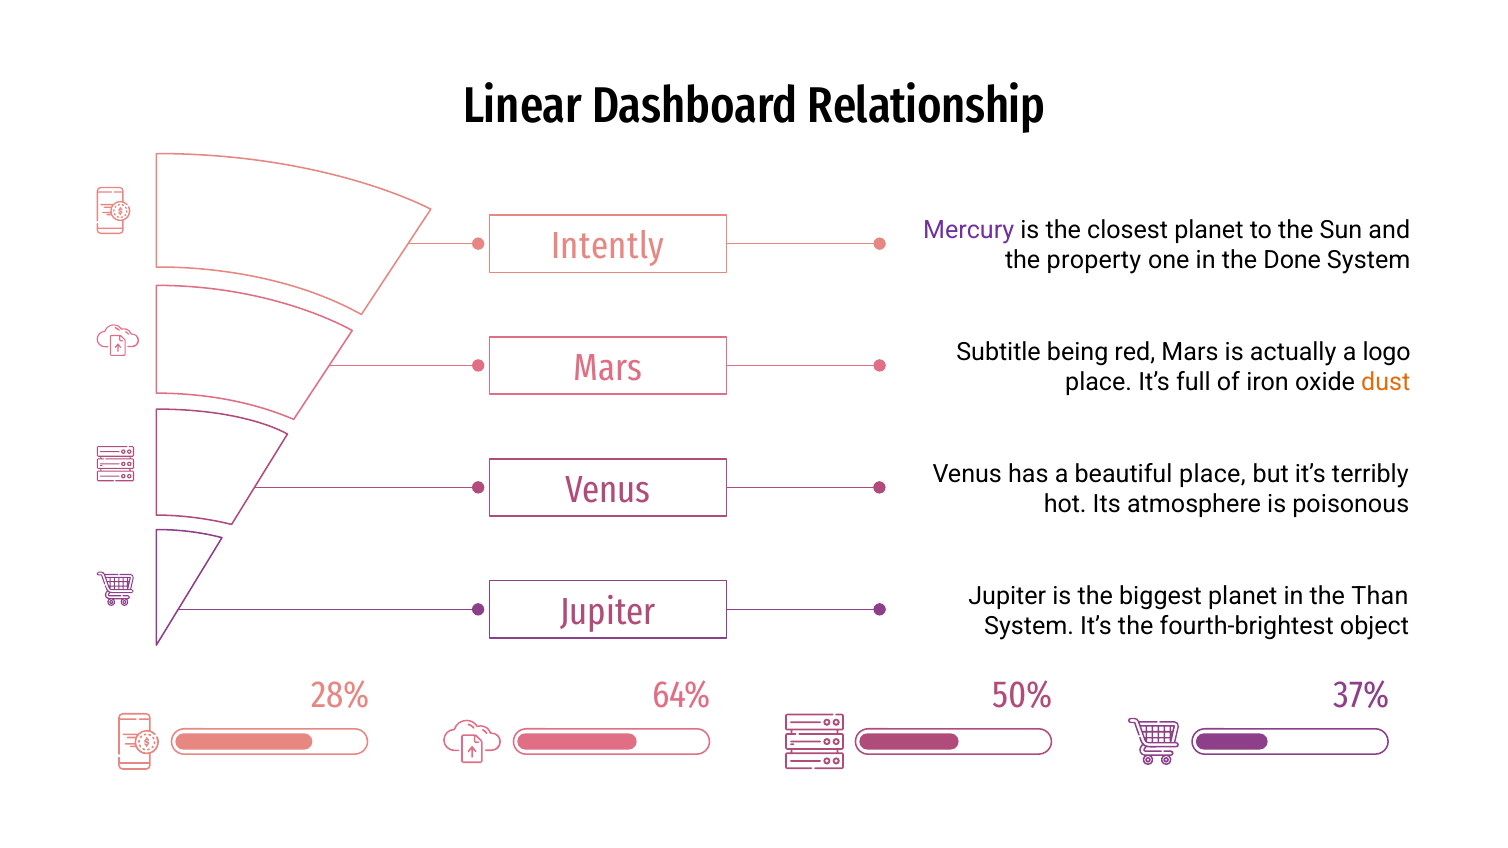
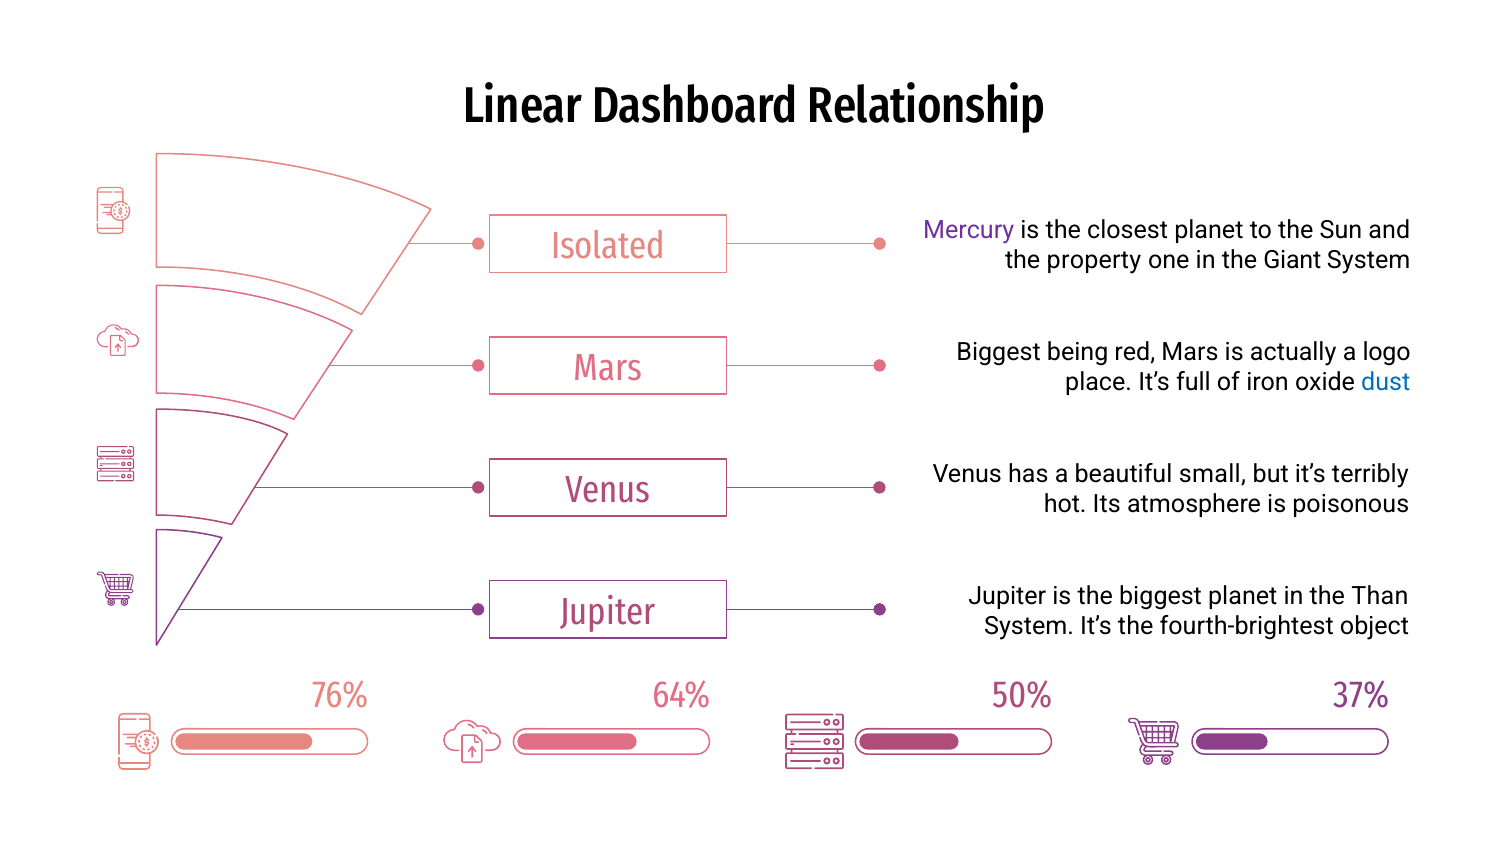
Intently: Intently -> Isolated
Done: Done -> Giant
Subtitle at (999, 352): Subtitle -> Biggest
dust colour: orange -> blue
beautiful place: place -> small
28%: 28% -> 76%
